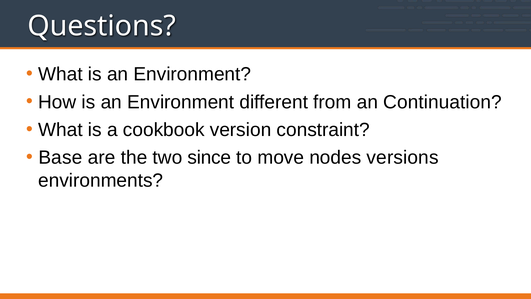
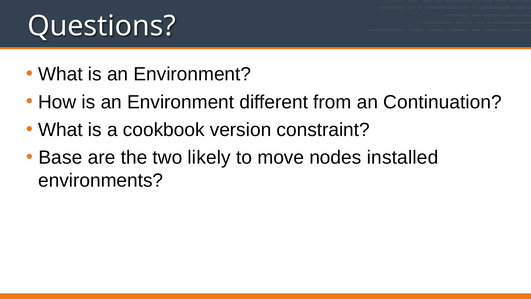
since: since -> likely
versions: versions -> installed
